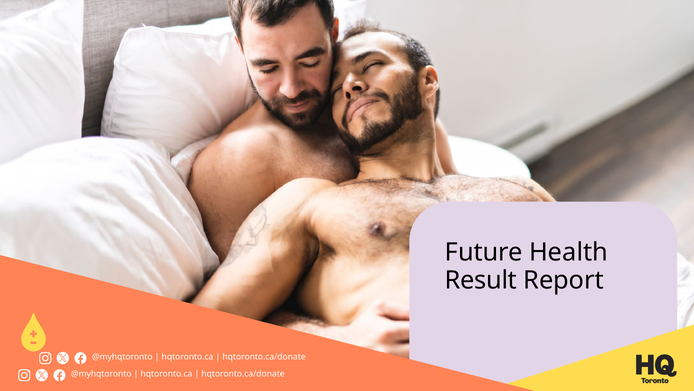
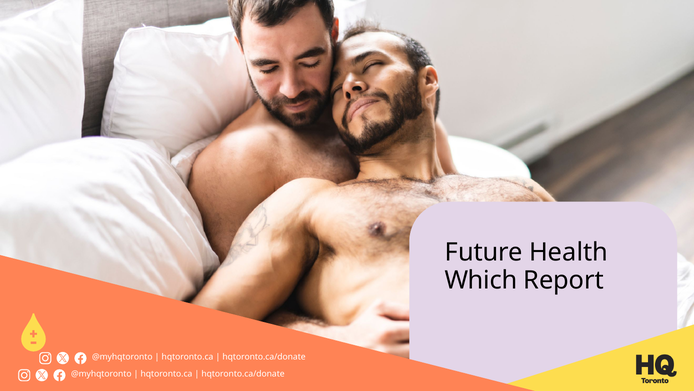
Result: Result -> Which
